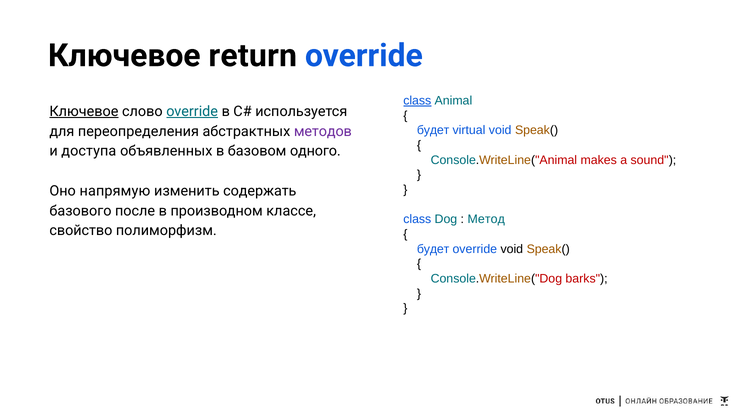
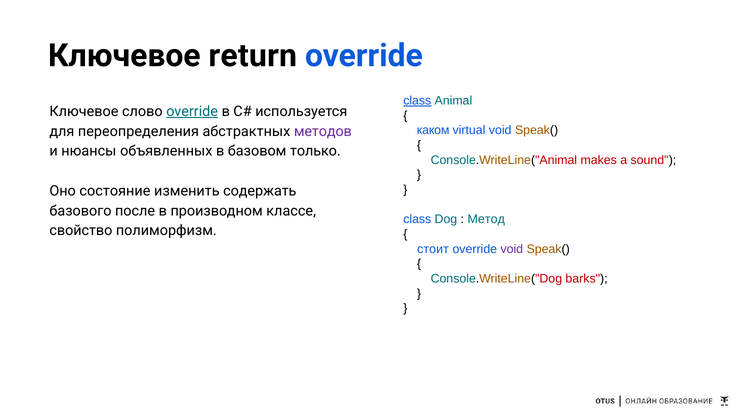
Ключевое at (84, 111) underline: present -> none
будет at (433, 130): будет -> каком
доступа: доступа -> нюансы
одного: одного -> только
напрямую: напрямую -> состояние
будет at (433, 249): будет -> стоит
void at (512, 249) colour: black -> purple
